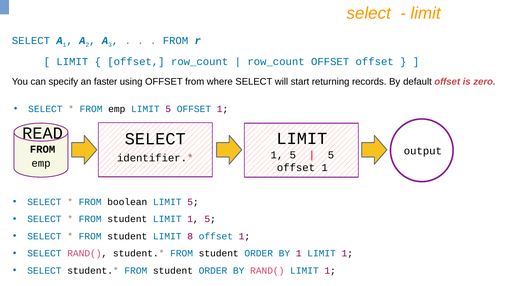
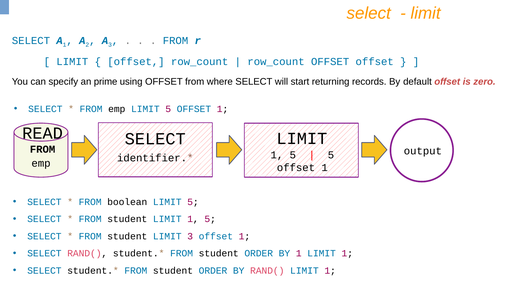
faster: faster -> prime
LIMIT 8: 8 -> 3
